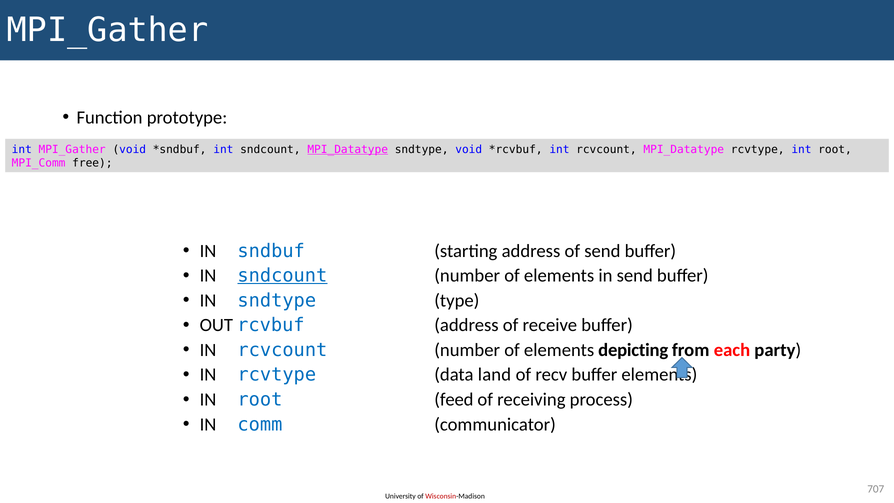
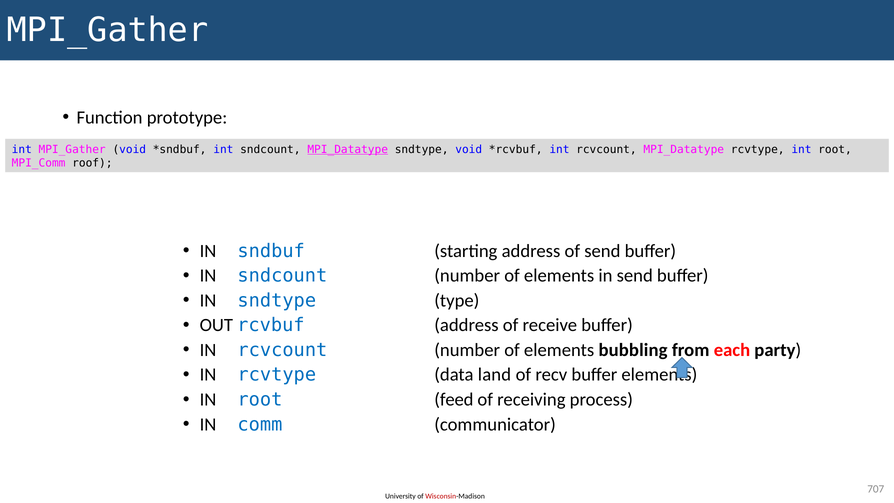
free: free -> roof
sndcount at (282, 276) underline: present -> none
depicting: depicting -> bubbling
